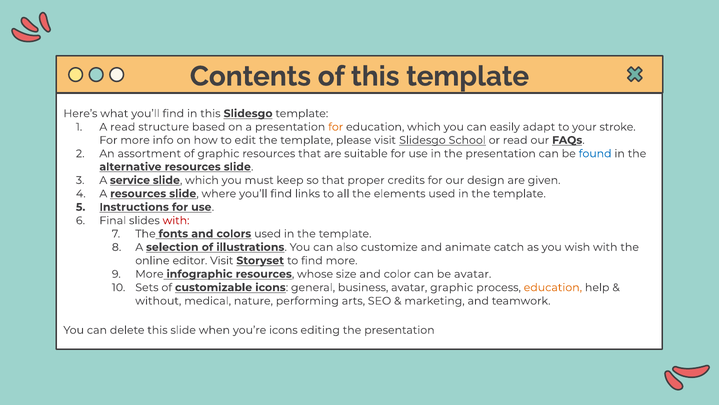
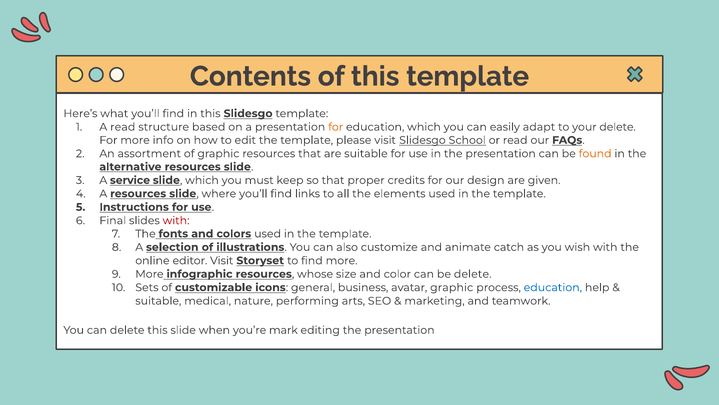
your stroke: stroke -> delete
found colour: blue -> orange
be avatar: avatar -> delete
education at (553, 287) colour: orange -> blue
without at (158, 301): without -> suitable
you’re icons: icons -> mark
